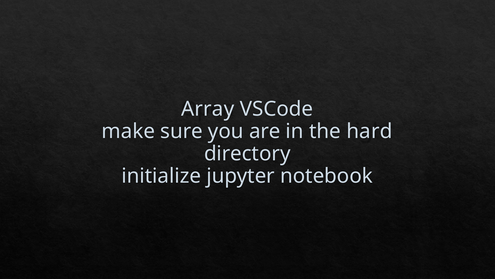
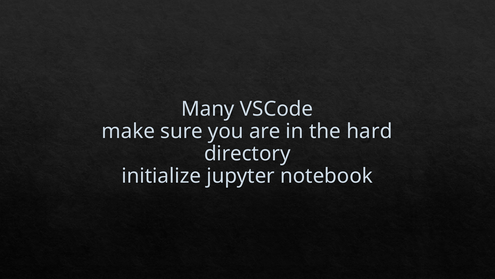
Array: Array -> Many
